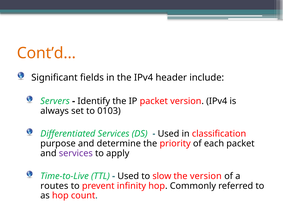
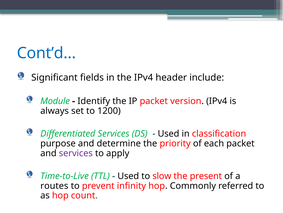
Cont’d… colour: orange -> blue
Servers: Servers -> Module
0103: 0103 -> 1200
the version: version -> present
